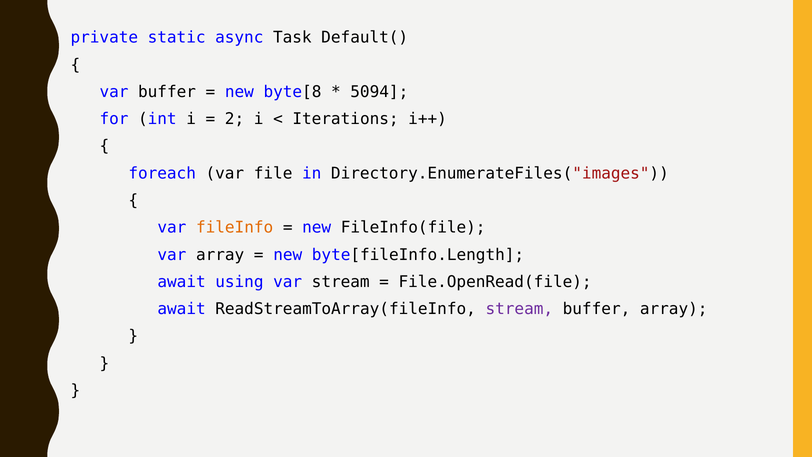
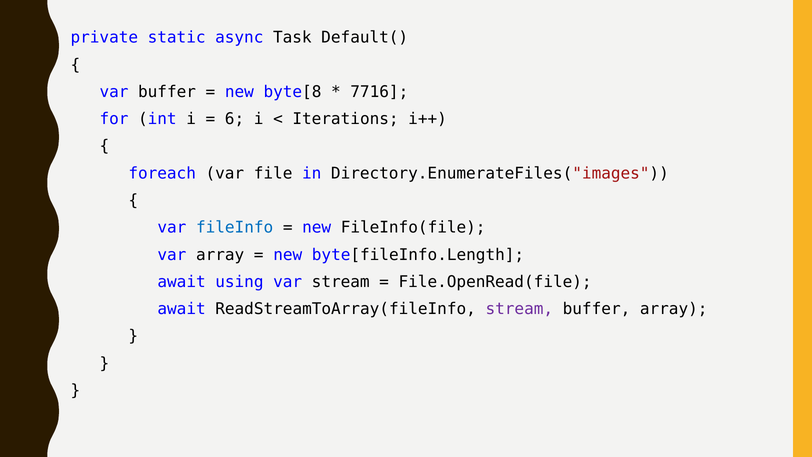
5094: 5094 -> 7716
2: 2 -> 6
fileInfo colour: orange -> blue
